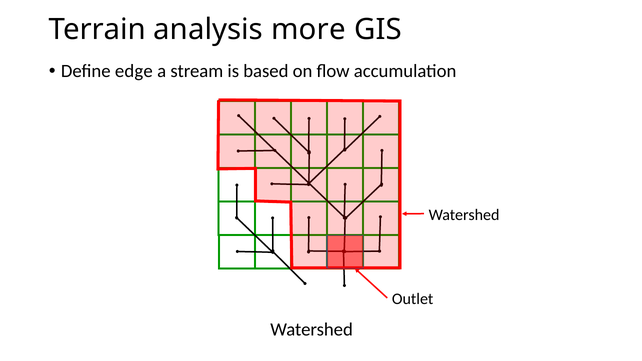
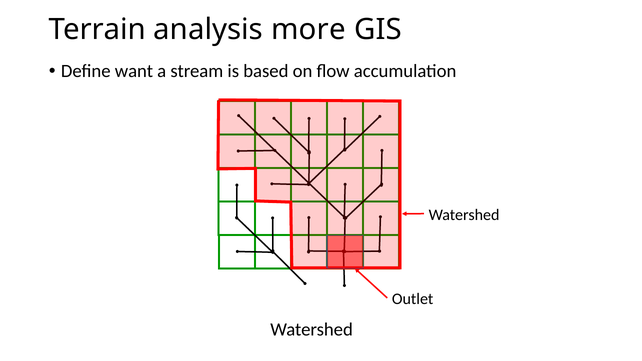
edge: edge -> want
